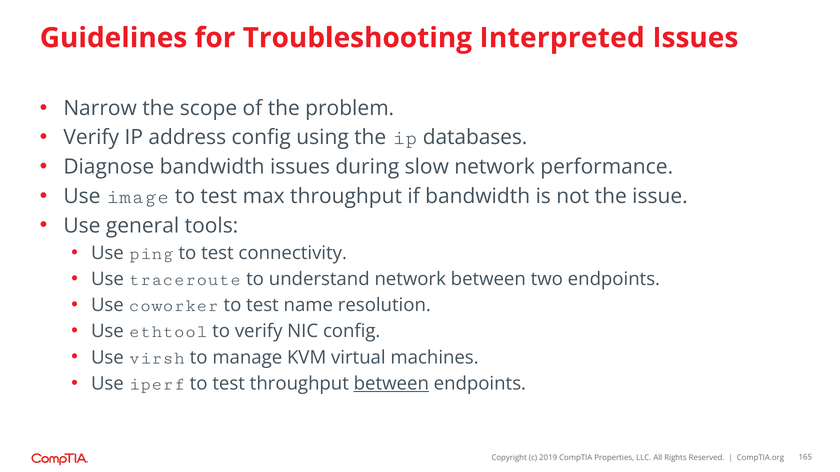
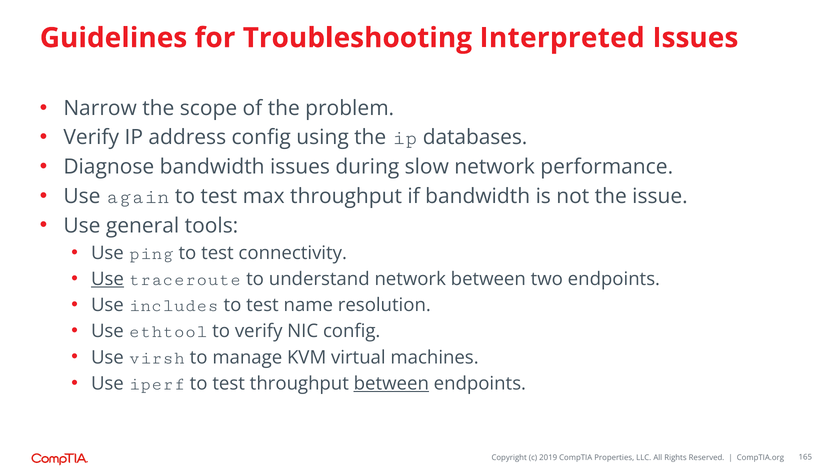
image: image -> again
Use at (107, 279) underline: none -> present
coworker: coworker -> includes
